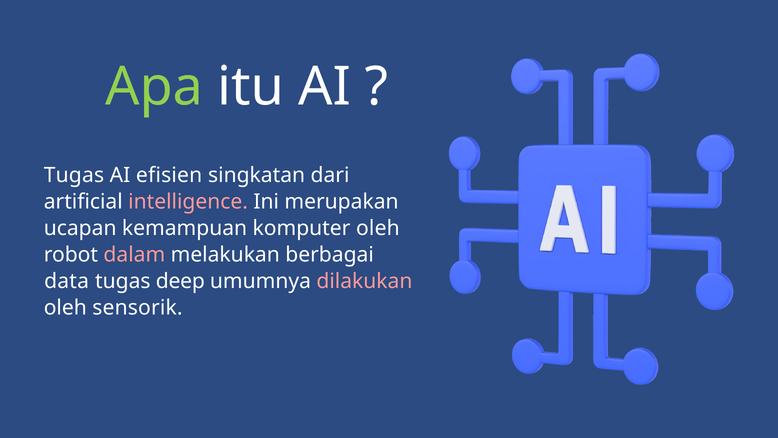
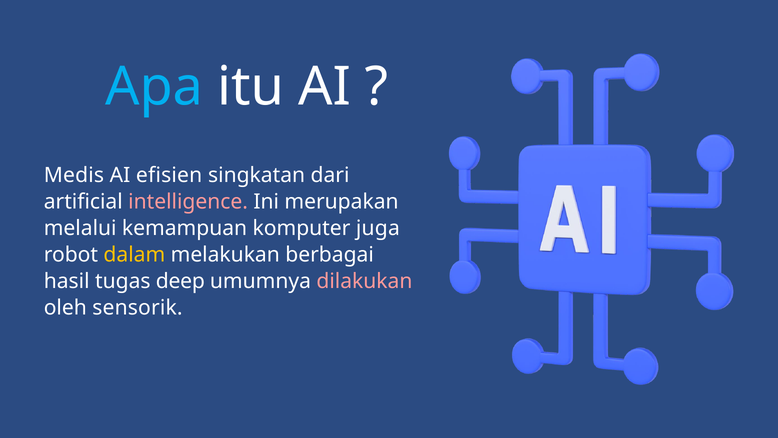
Apa colour: light green -> light blue
Tugas at (74, 175): Tugas -> Medis
ucapan: ucapan -> melalui
komputer oleh: oleh -> juga
dalam colour: pink -> yellow
data: data -> hasil
